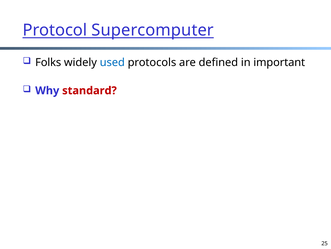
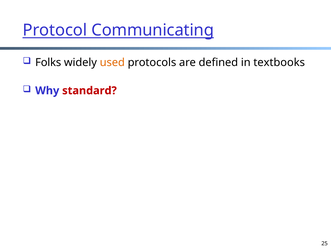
Supercomputer: Supercomputer -> Communicating
used colour: blue -> orange
important: important -> textbooks
